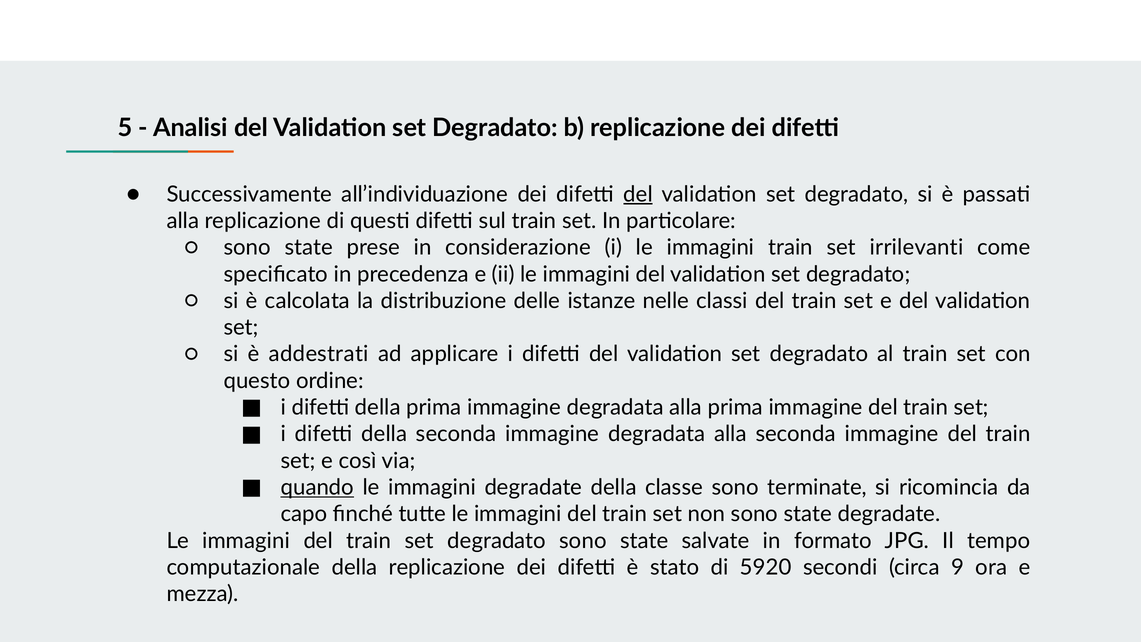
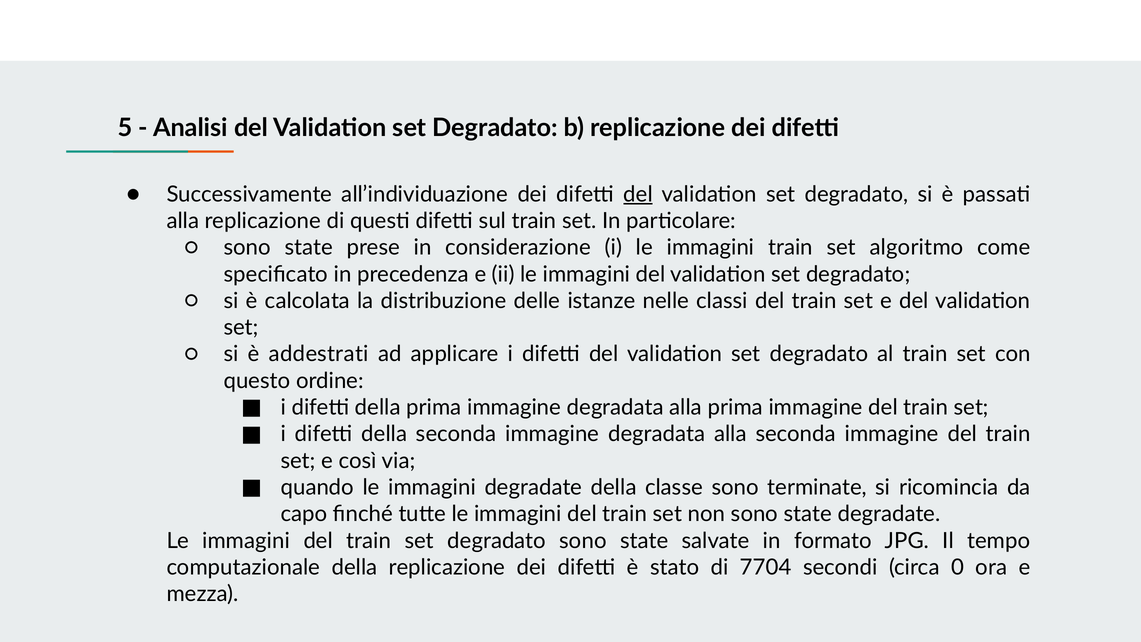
irrilevanti: irrilevanti -> algoritmo
quando underline: present -> none
5920: 5920 -> 7704
9: 9 -> 0
